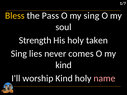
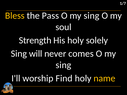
taken: taken -> solely
lies: lies -> will
kind at (64, 65): kind -> sing
worship Kind: Kind -> Find
name colour: pink -> yellow
